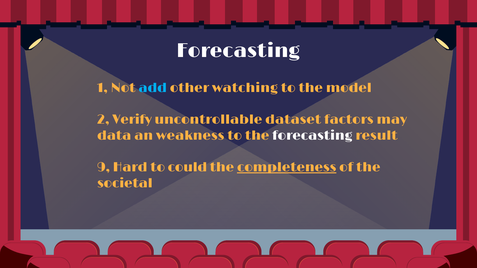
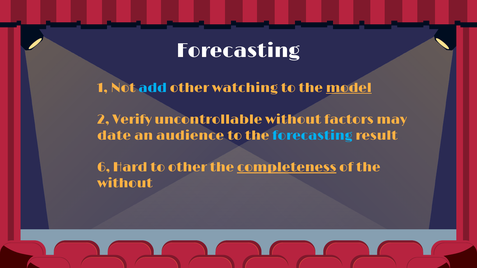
model underline: none -> present
uncontrollable dataset: dataset -> without
data: data -> date
weakness: weakness -> audience
forecasting at (312, 135) colour: white -> light blue
9: 9 -> 6
to could: could -> other
societal at (125, 183): societal -> without
